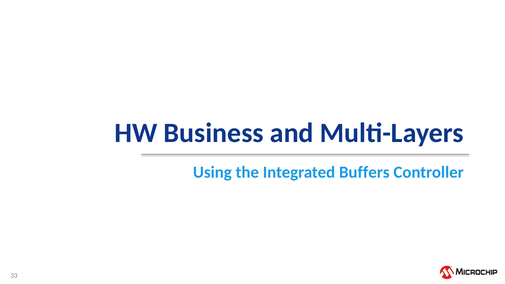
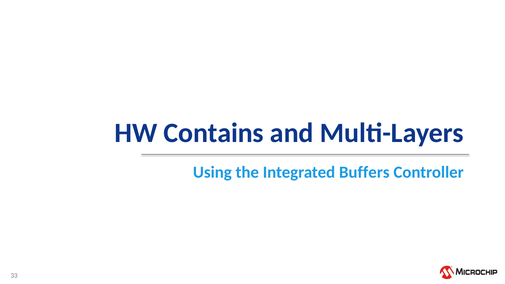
Business: Business -> Contains
